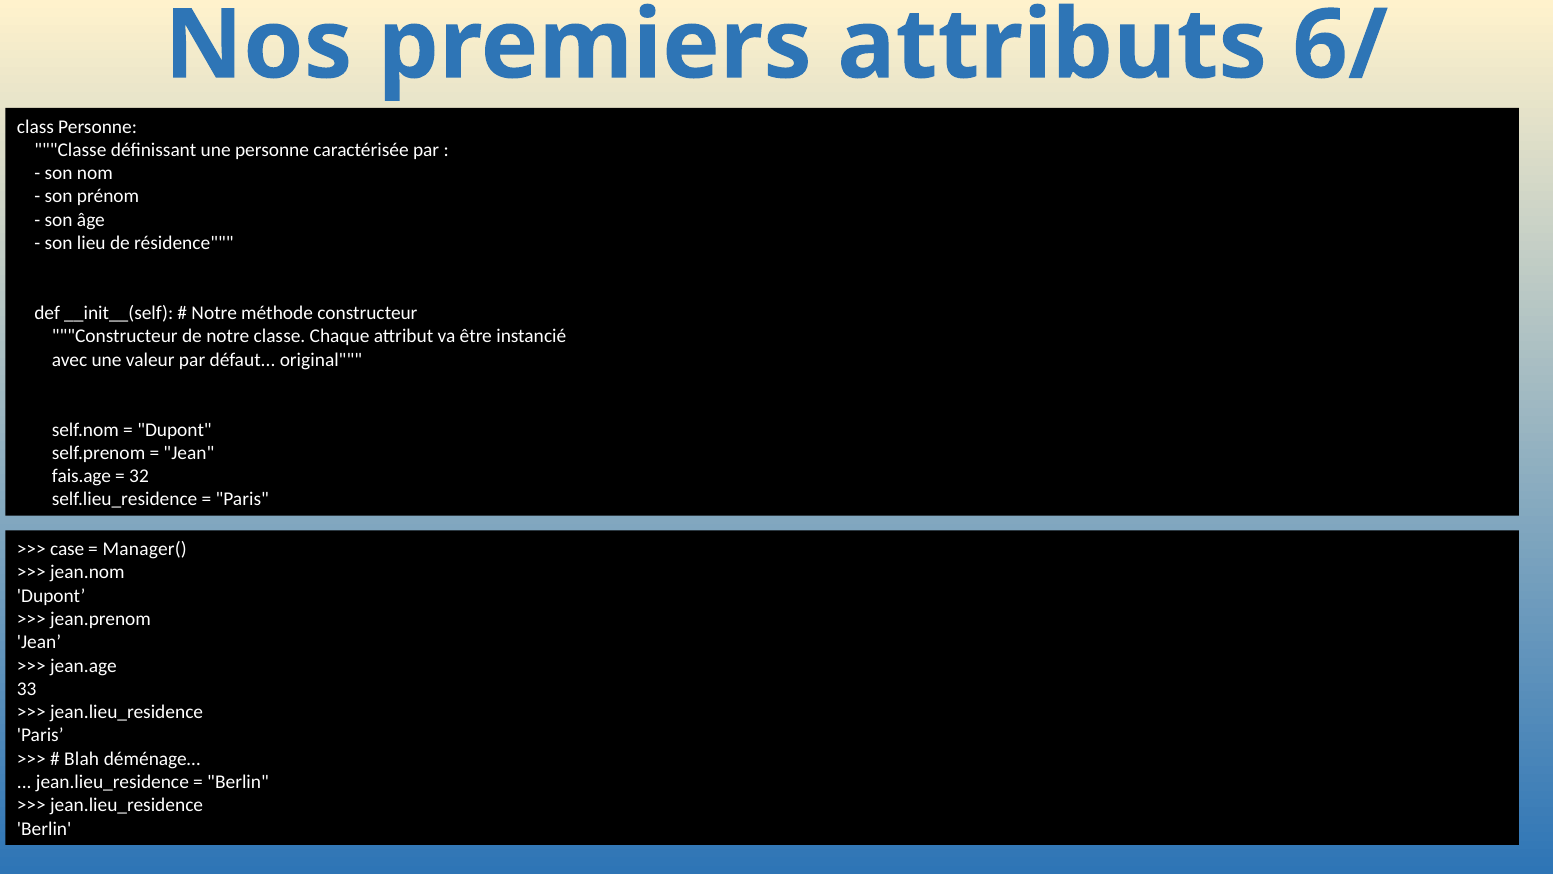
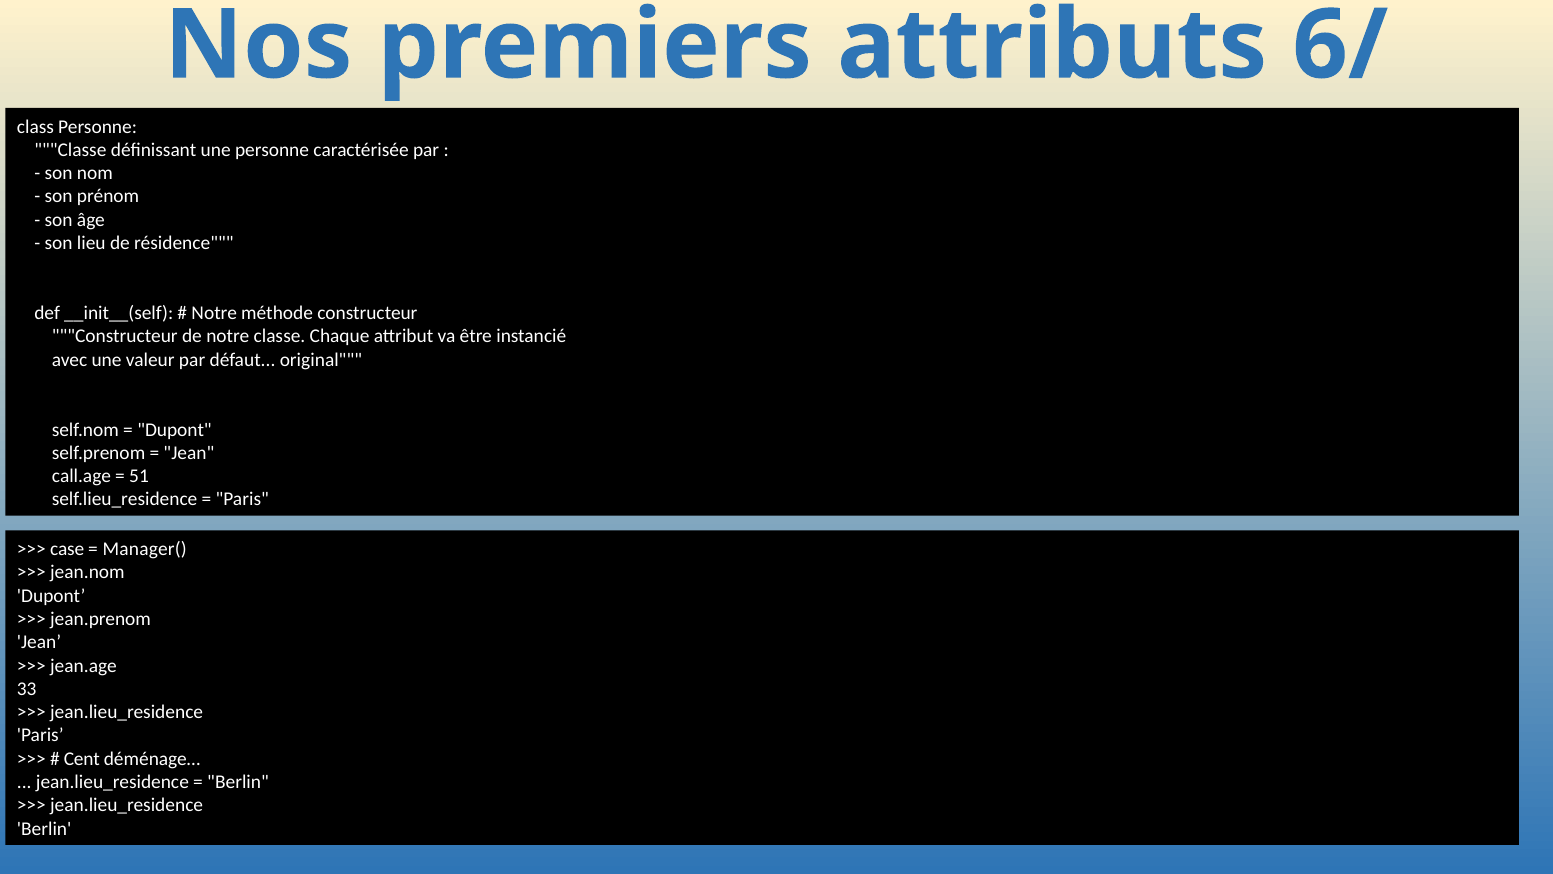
fais.age: fais.age -> call.age
32: 32 -> 51
Blah: Blah -> Cent
